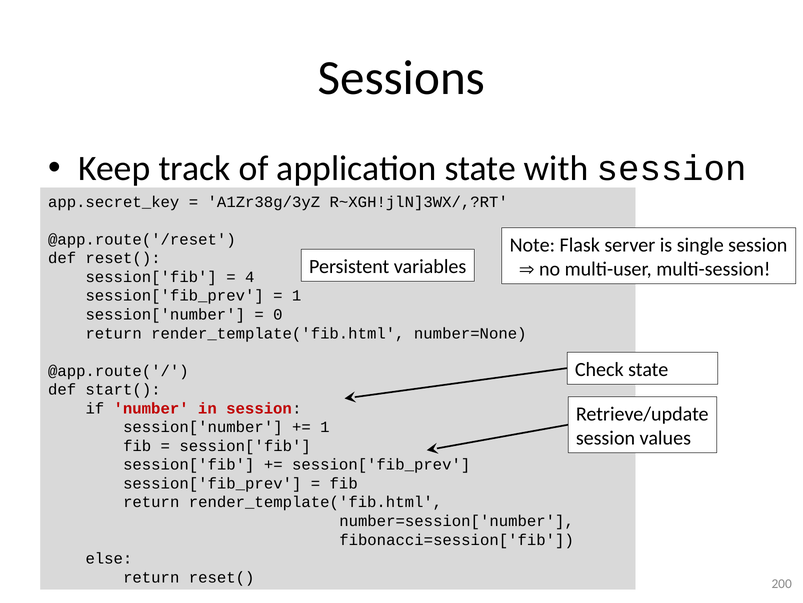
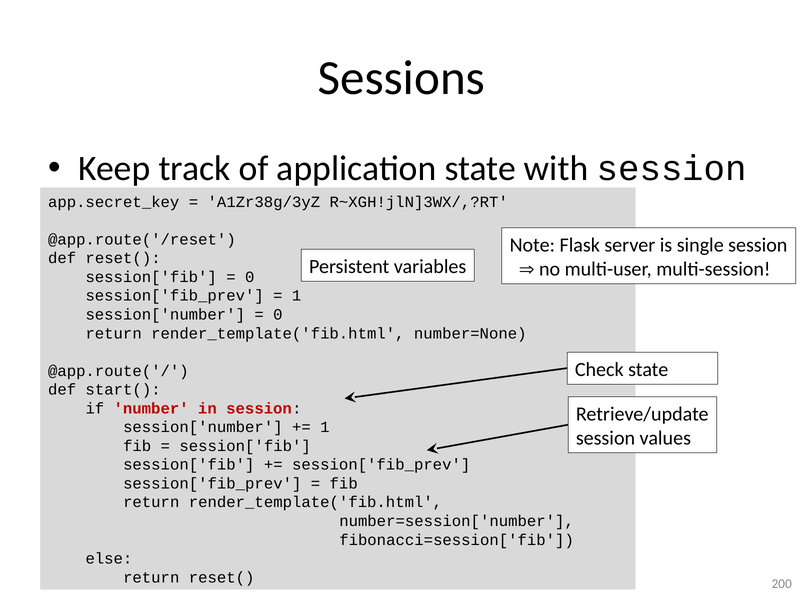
4 at (250, 277): 4 -> 0
